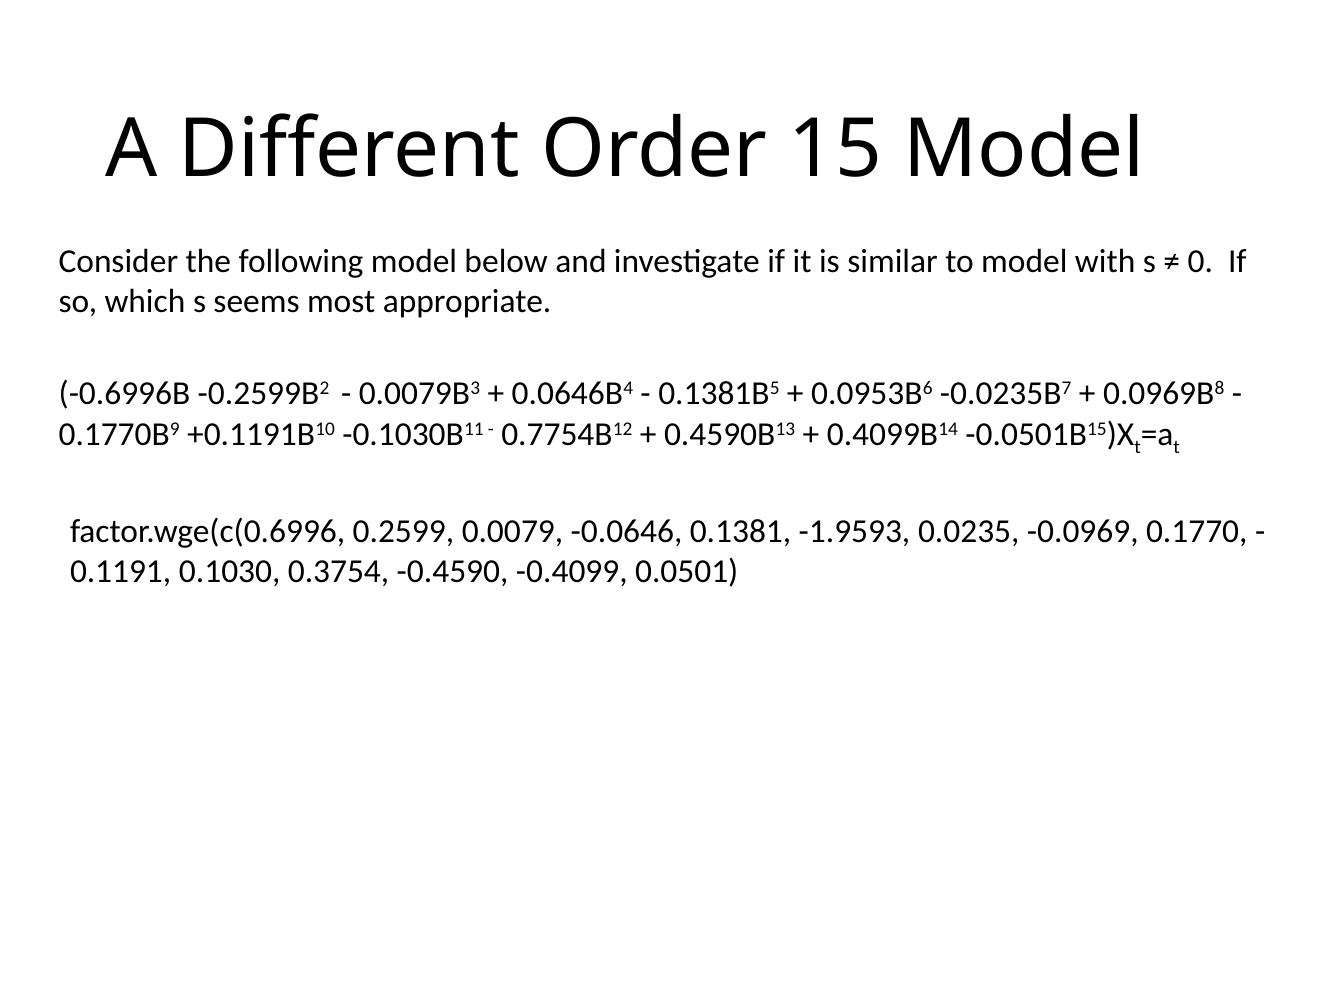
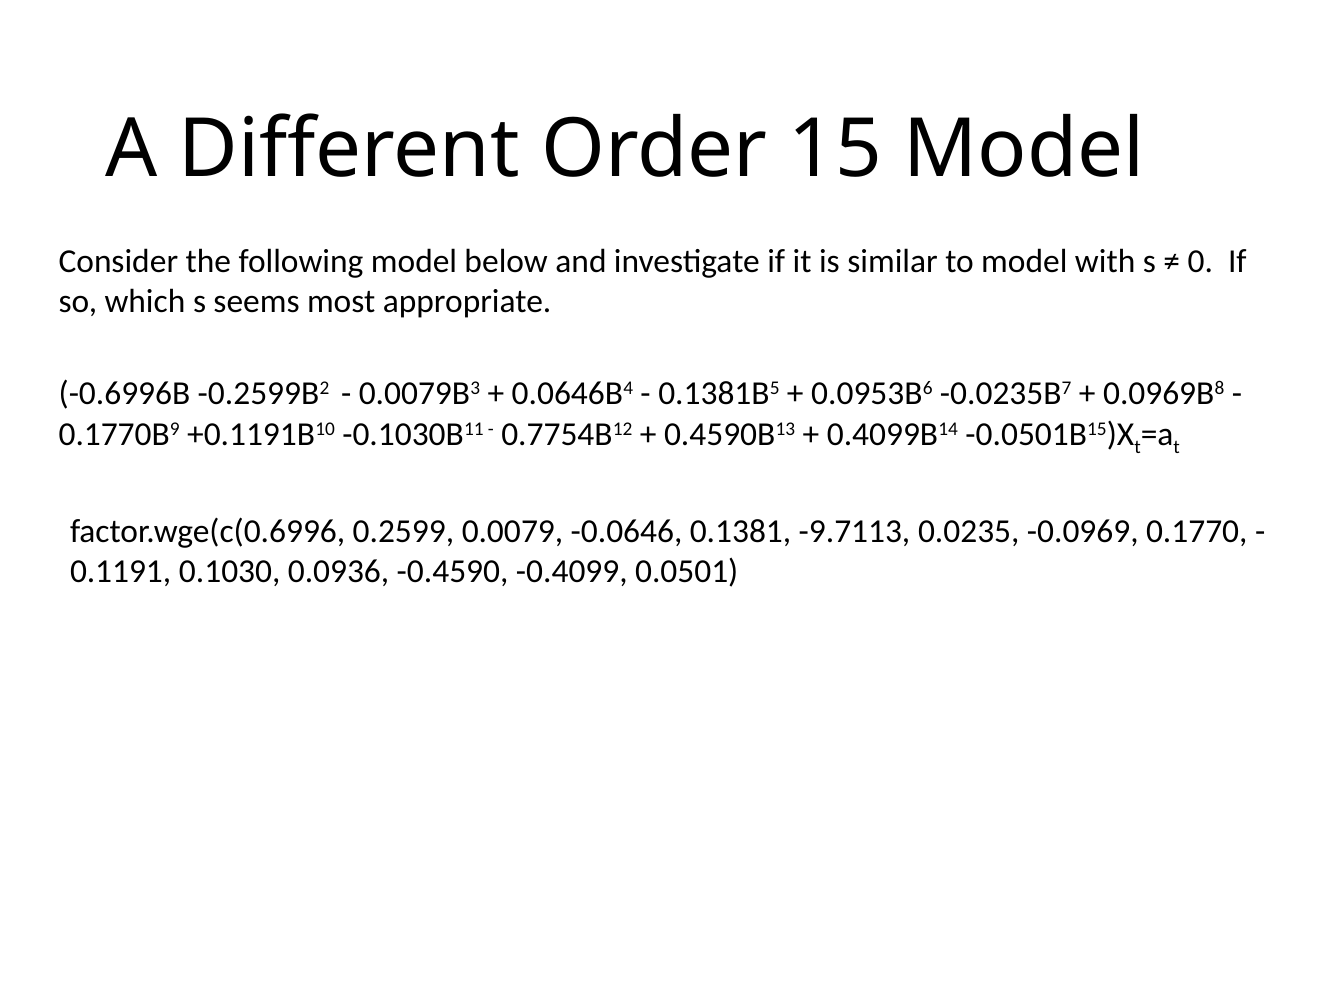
-1.9593: -1.9593 -> -9.7113
0.3754: 0.3754 -> 0.0936
